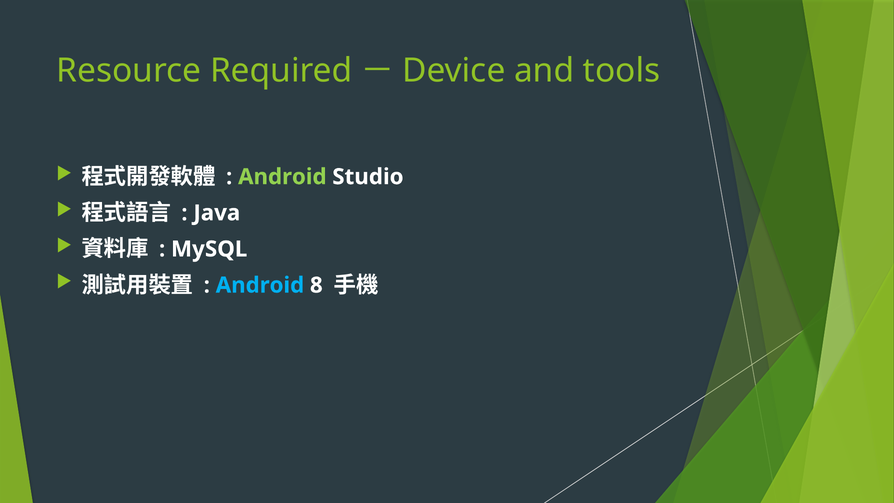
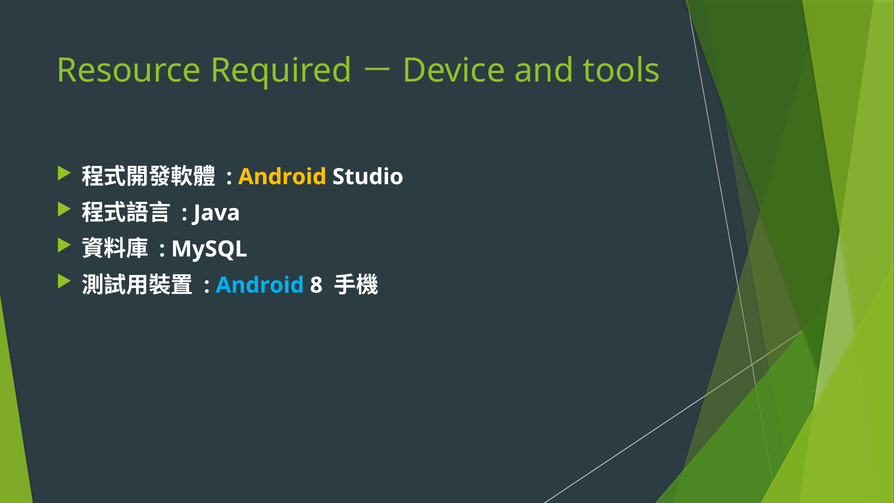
Android at (282, 177) colour: light green -> yellow
